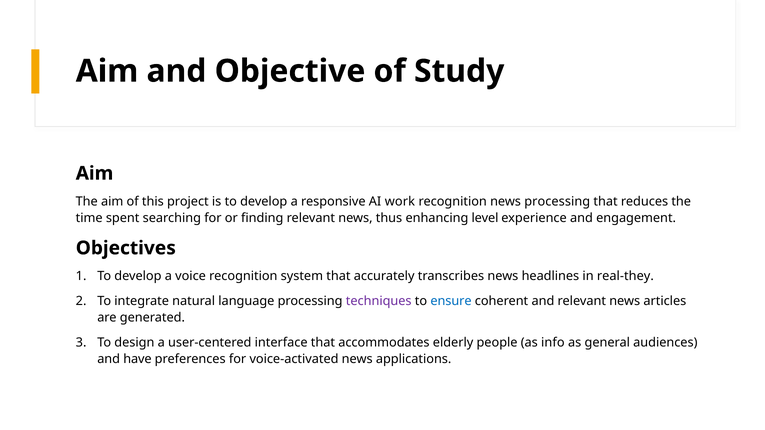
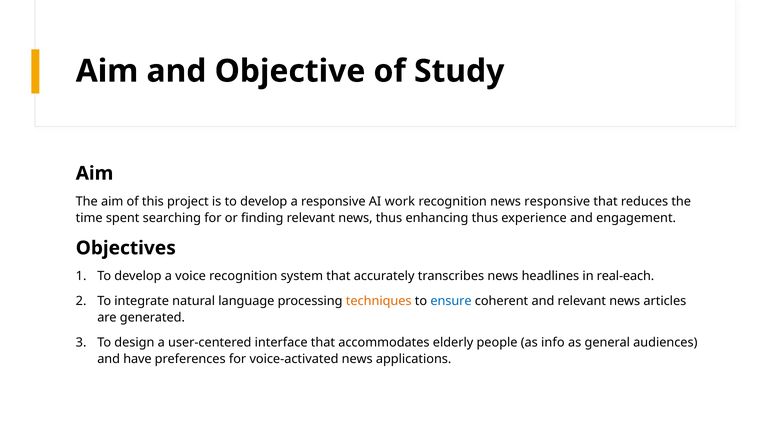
news processing: processing -> responsive
enhancing level: level -> thus
real-they: real-they -> real-each
techniques colour: purple -> orange
